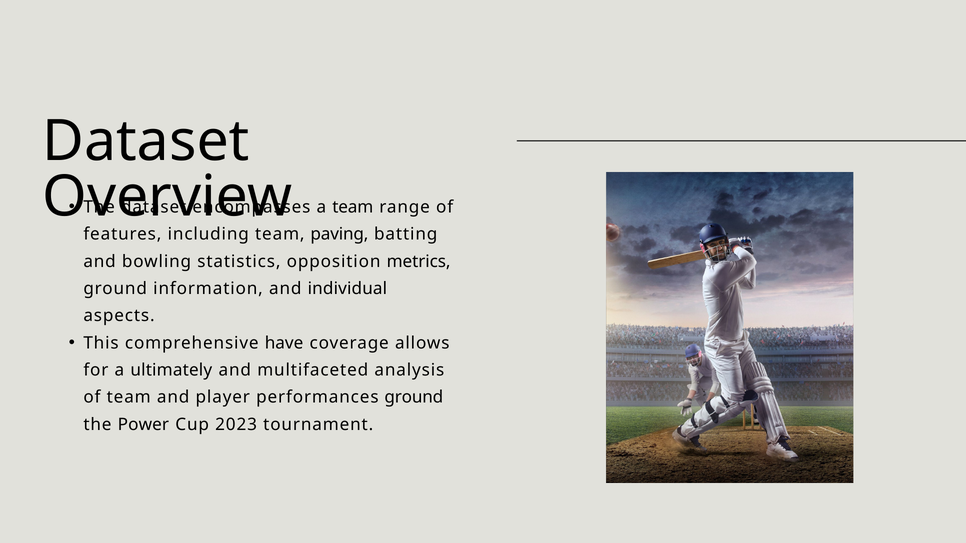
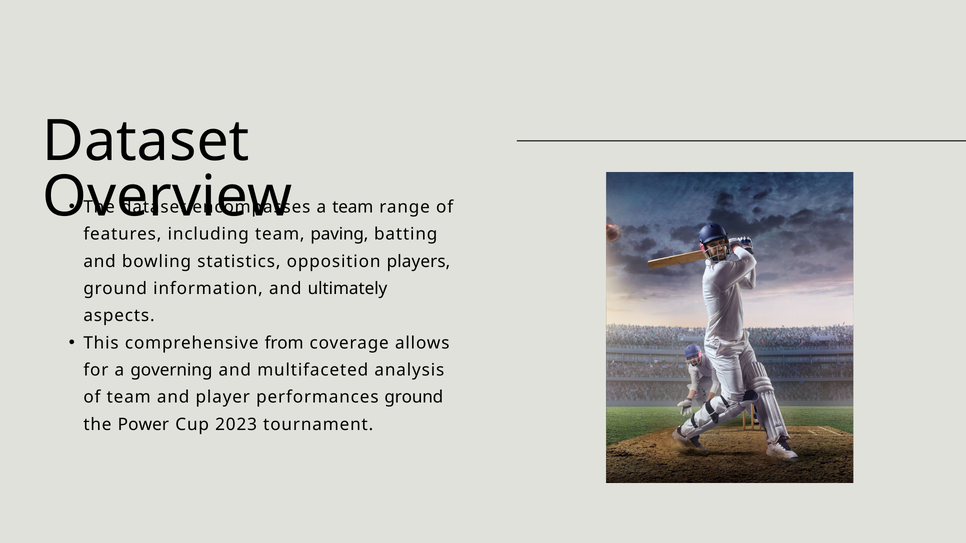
metrics: metrics -> players
individual: individual -> ultimately
have: have -> from
ultimately: ultimately -> governing
